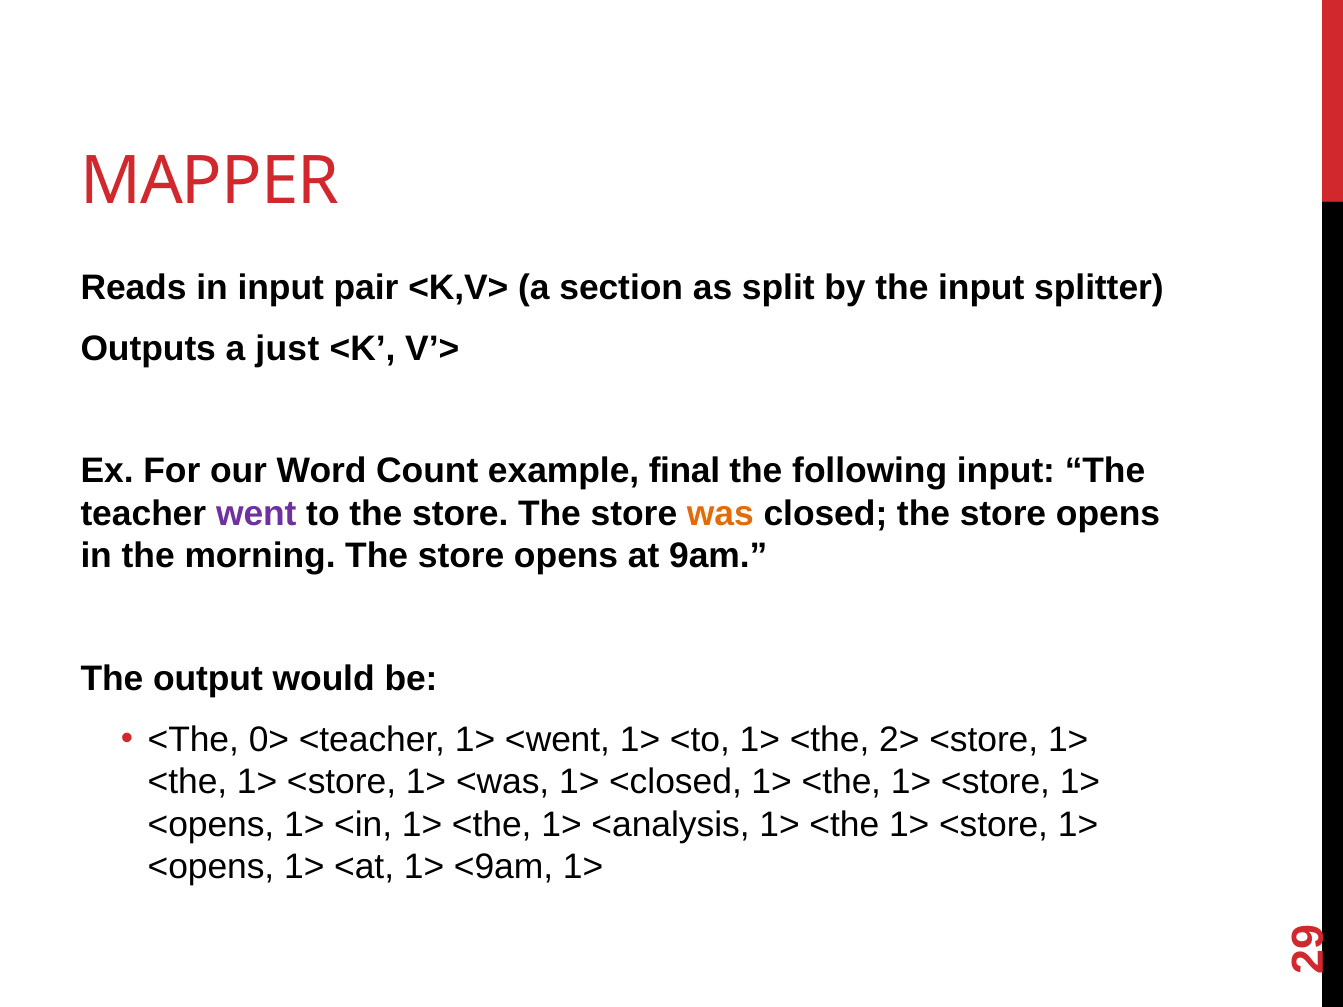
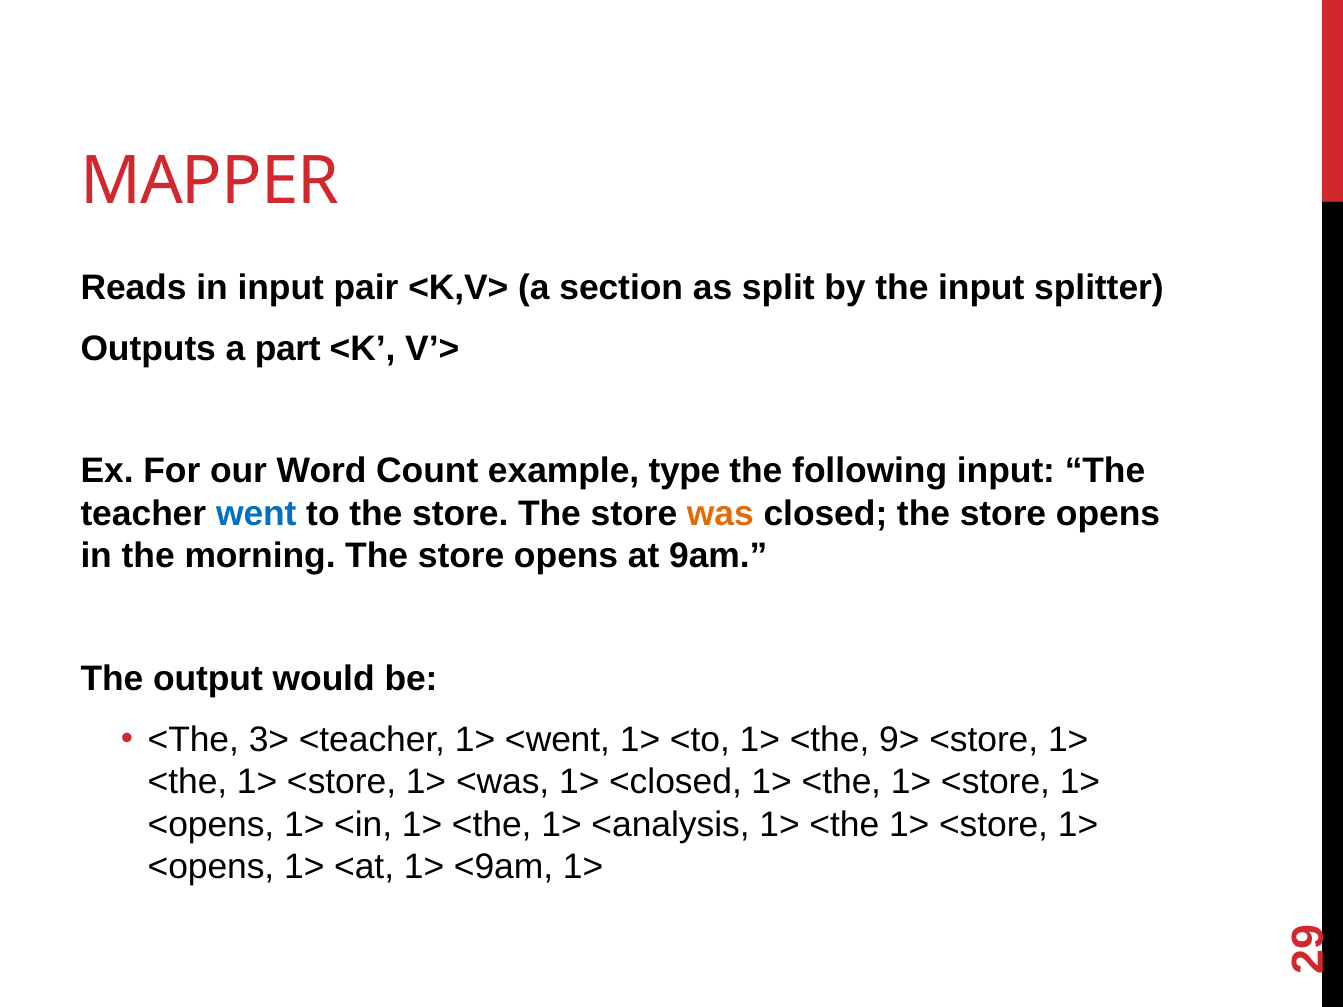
just: just -> part
final: final -> type
went colour: purple -> blue
0>: 0> -> 3>
2>: 2> -> 9>
